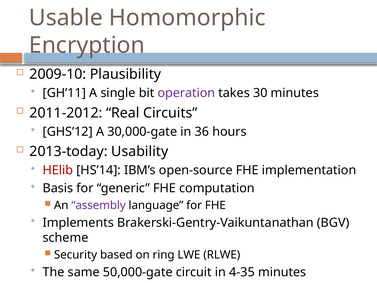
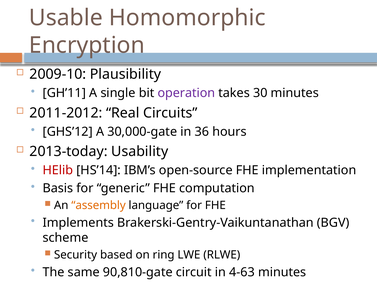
assembly colour: purple -> orange
50,000-gate: 50,000-gate -> 90,810-gate
4-35: 4-35 -> 4-63
